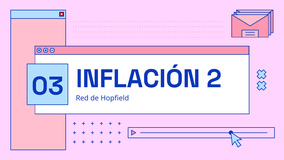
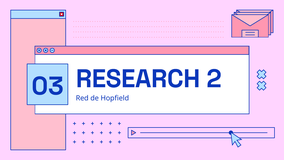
INFLACIÓN: INFLACIÓN -> RESEARCH
